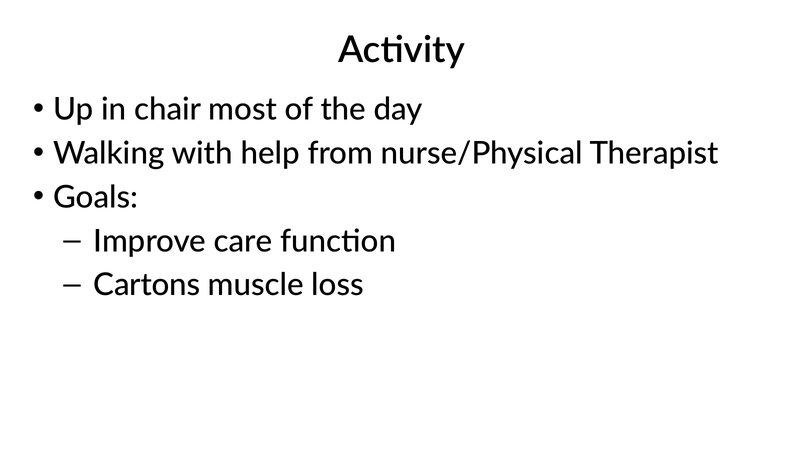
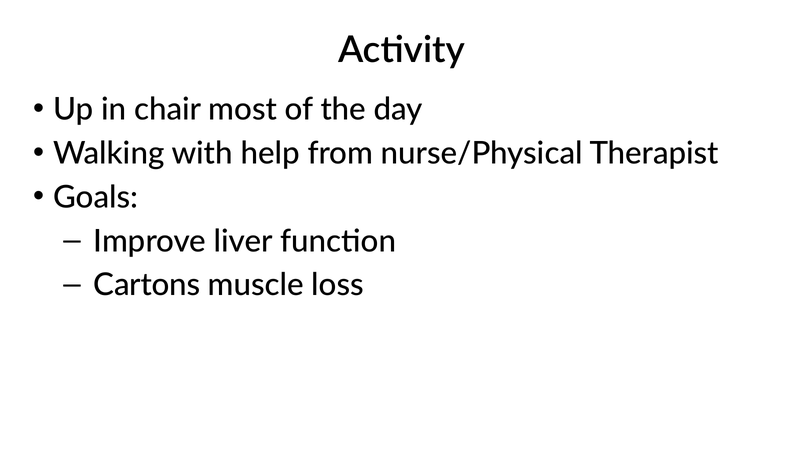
care: care -> liver
